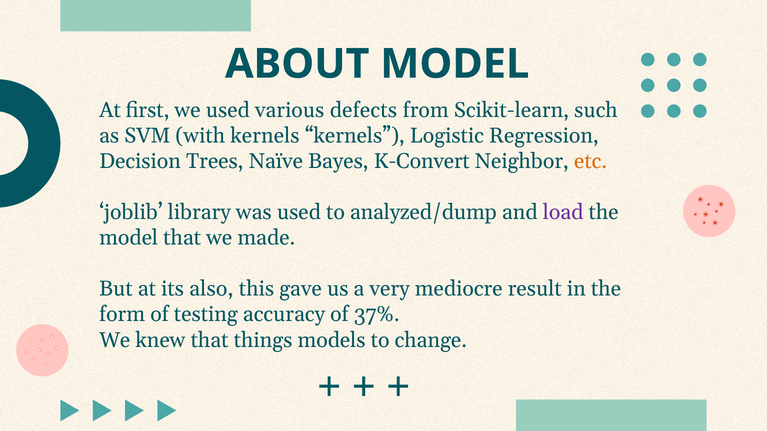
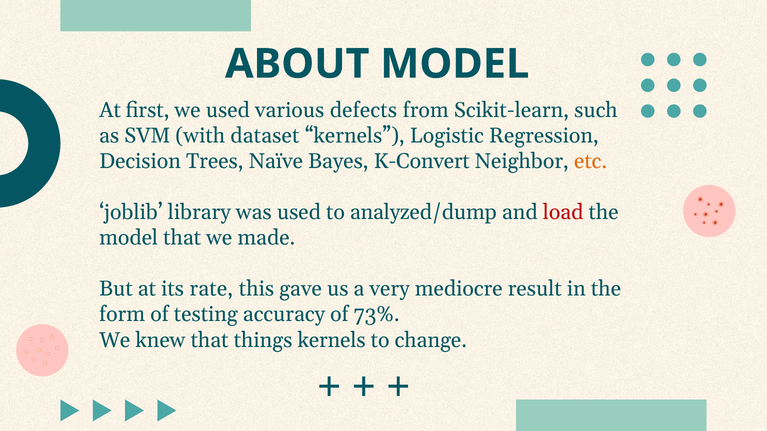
with kernels: kernels -> dataset
load colour: purple -> red
also: also -> rate
37%: 37% -> 73%
things models: models -> kernels
